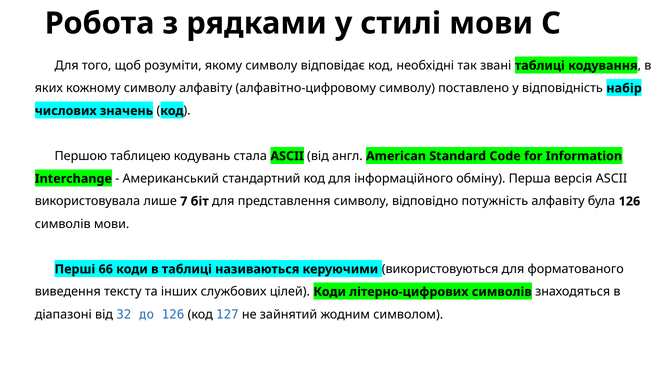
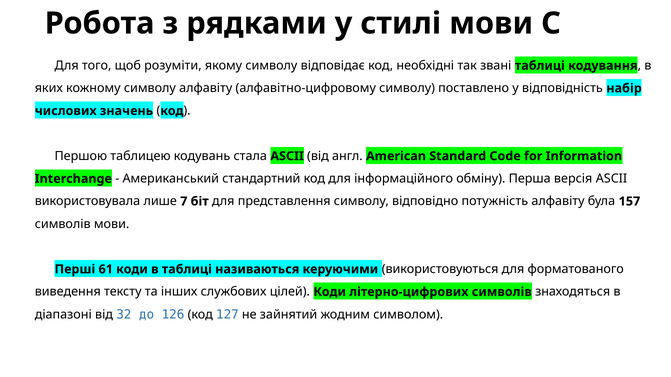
була 126: 126 -> 157
66: 66 -> 61
